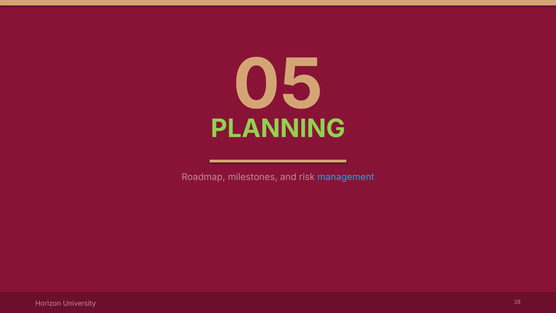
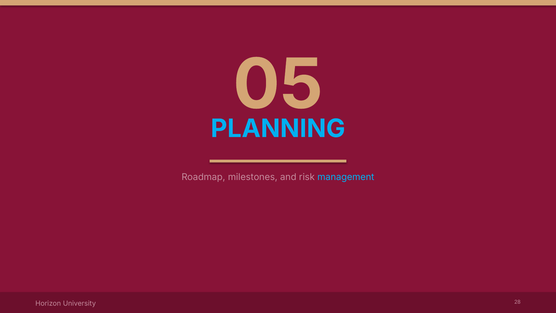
PLANNING colour: light green -> light blue
